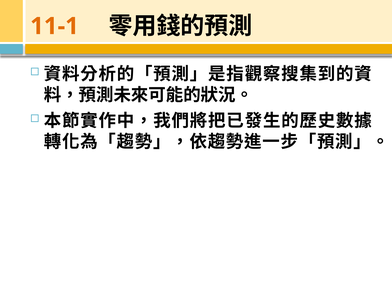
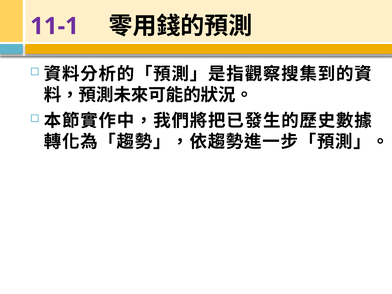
11-1 colour: orange -> purple
